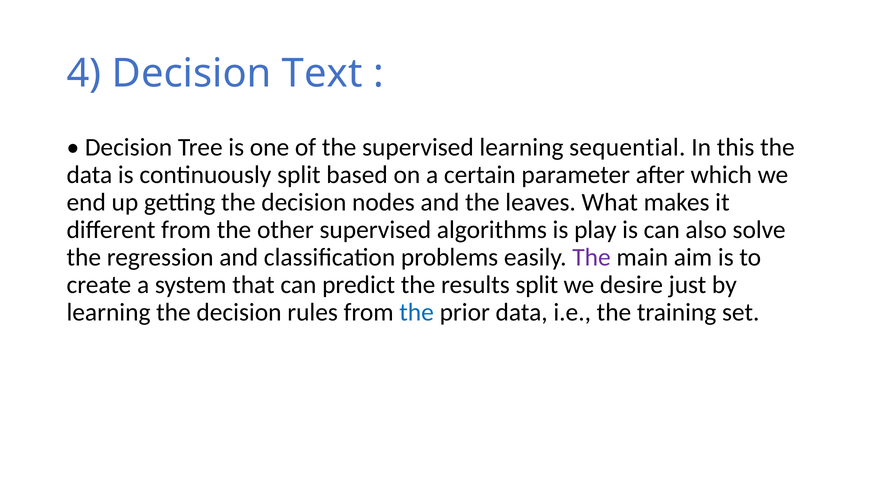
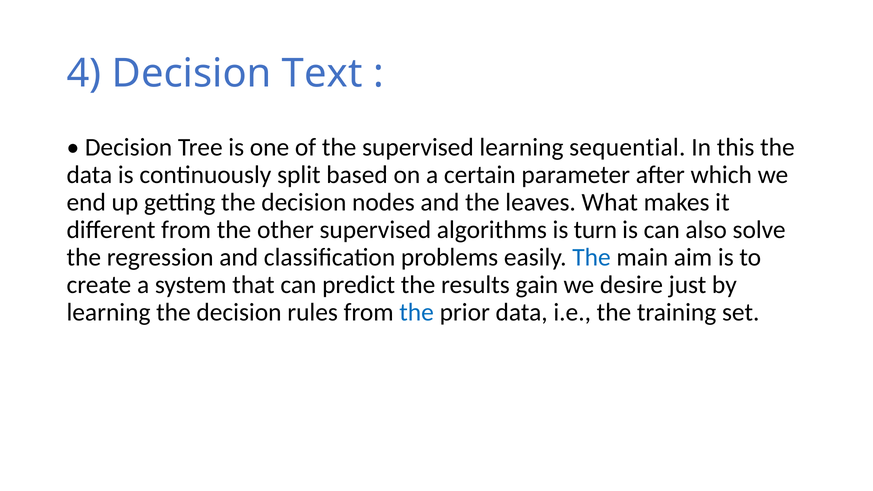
play: play -> turn
The at (592, 258) colour: purple -> blue
results split: split -> gain
